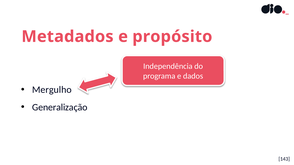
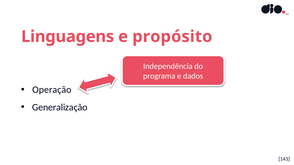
Metadados: Metadados -> Linguagens
Mergulho: Mergulho -> Operação
